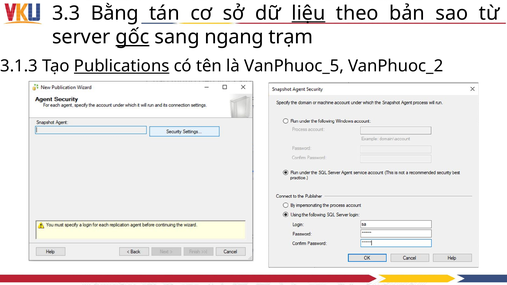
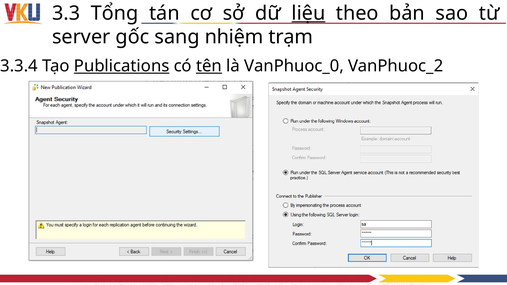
Bằng: Bằng -> Tổng
gốc underline: present -> none
ngang: ngang -> nhiệm
3.1.3: 3.1.3 -> 3.3.4
tên underline: none -> present
VanPhuoc_5: VanPhuoc_5 -> VanPhuoc_0
